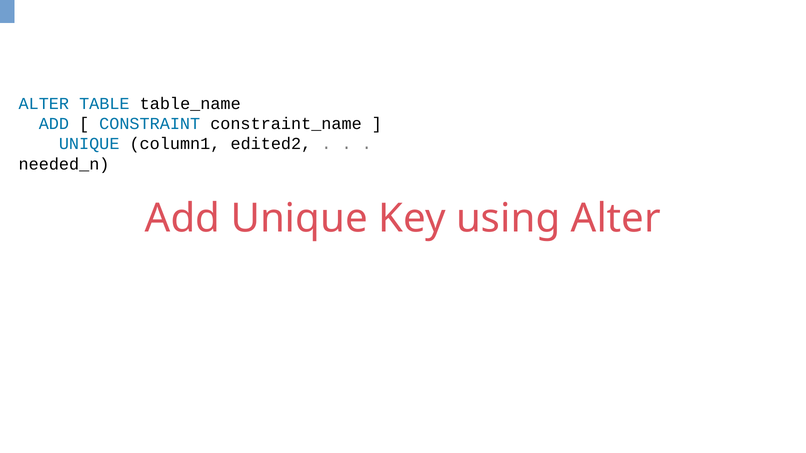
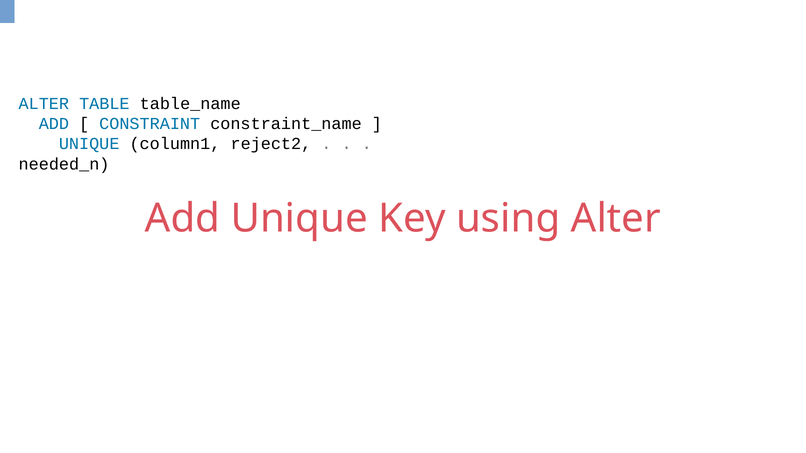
edited2: edited2 -> reject2
